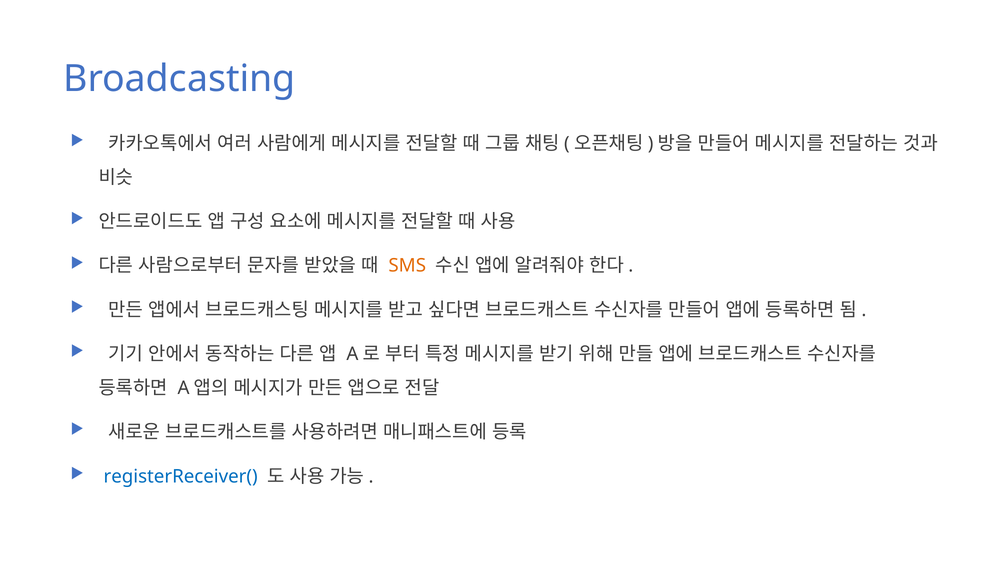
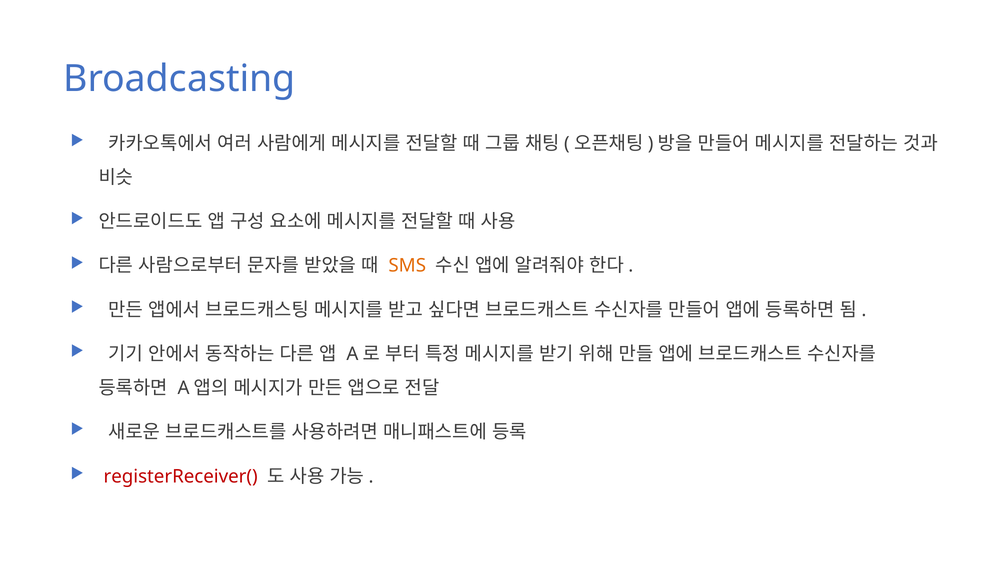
registerReceiver( colour: blue -> red
